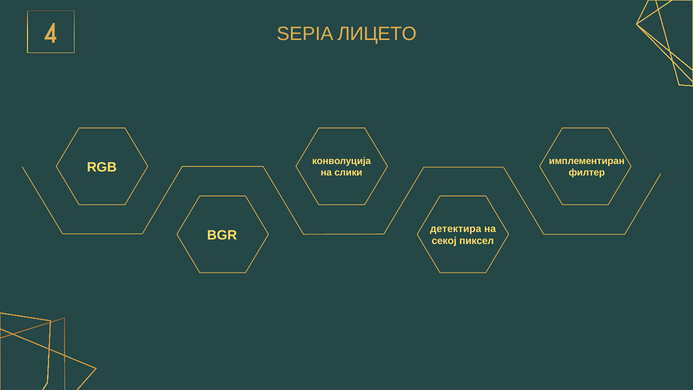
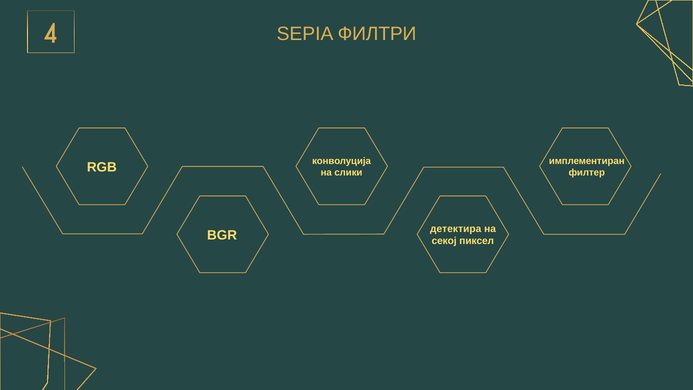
ЛИЦЕТО: ЛИЦЕТО -> ФИЛТРИ
